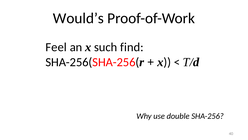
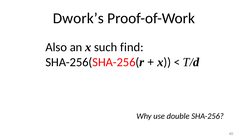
Would’s: Would’s -> Dwork’s
Feel: Feel -> Also
